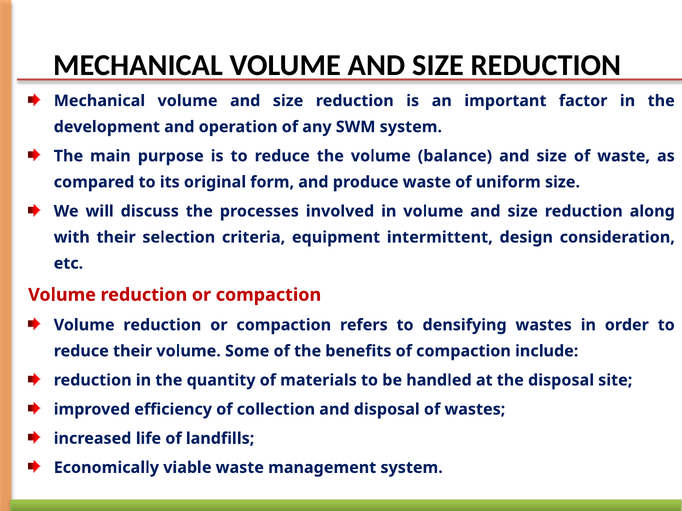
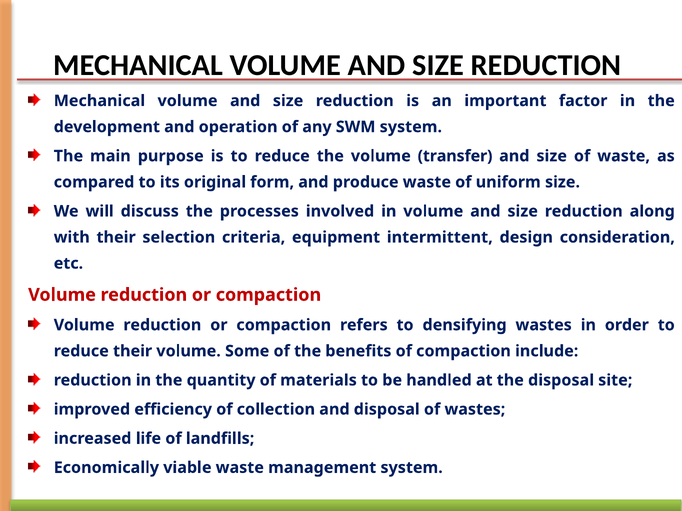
balance: balance -> transfer
